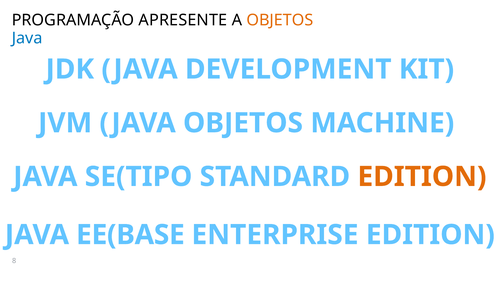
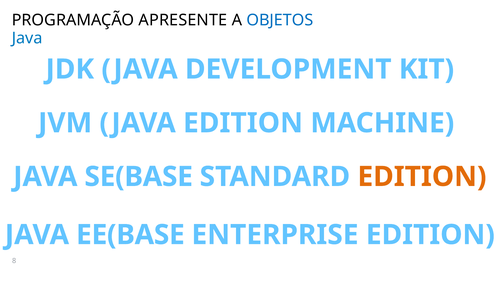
OBJETOS at (280, 20) colour: orange -> blue
JAVA OBJETOS: OBJETOS -> EDITION
SE(TIPO: SE(TIPO -> SE(BASE
